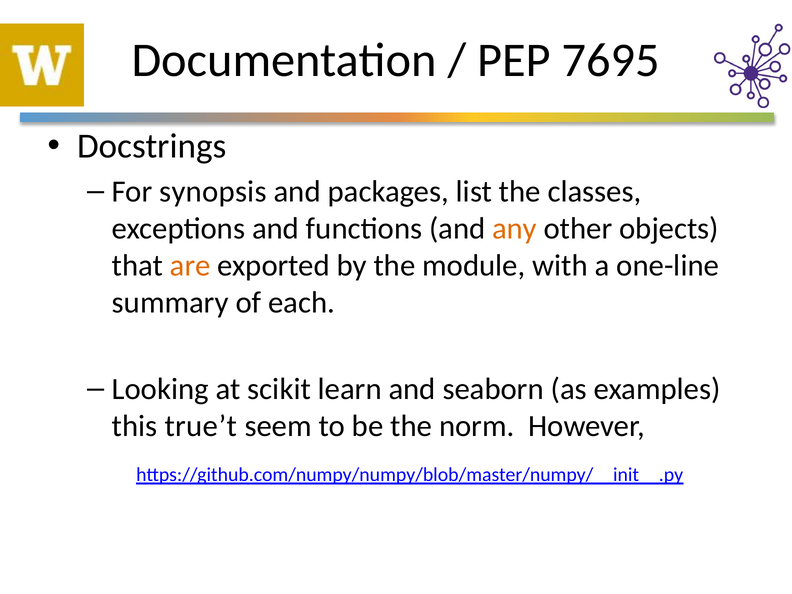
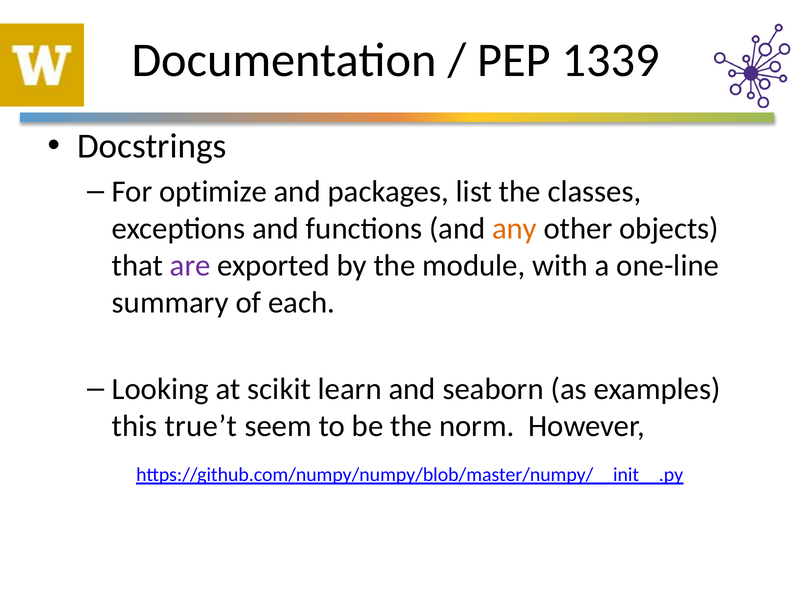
7695: 7695 -> 1339
synopsis: synopsis -> optimize
are colour: orange -> purple
